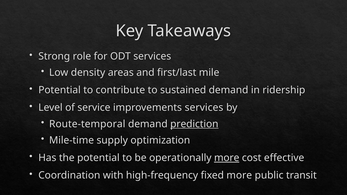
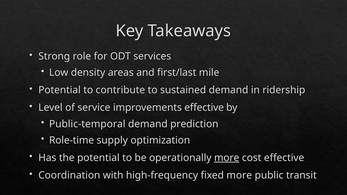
improvements services: services -> effective
Route-temporal: Route-temporal -> Public-temporal
prediction underline: present -> none
Mile-time: Mile-time -> Role-time
